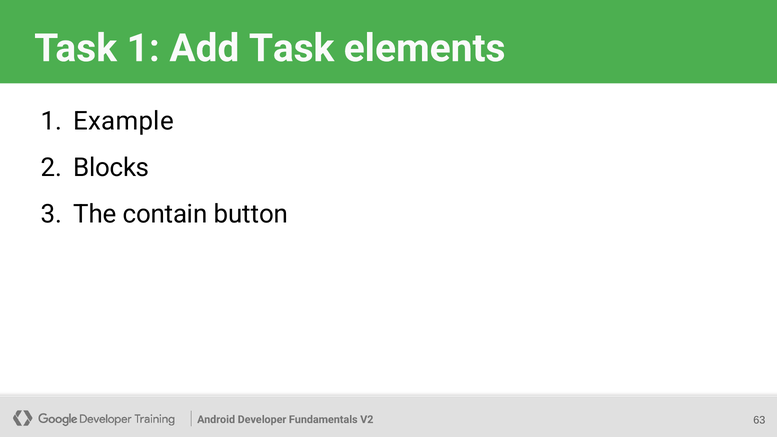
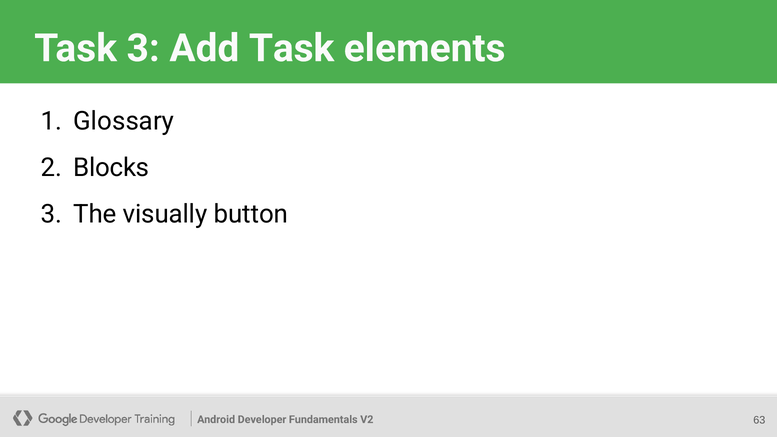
Task 1: 1 -> 3
Example: Example -> Glossary
contain: contain -> visually
